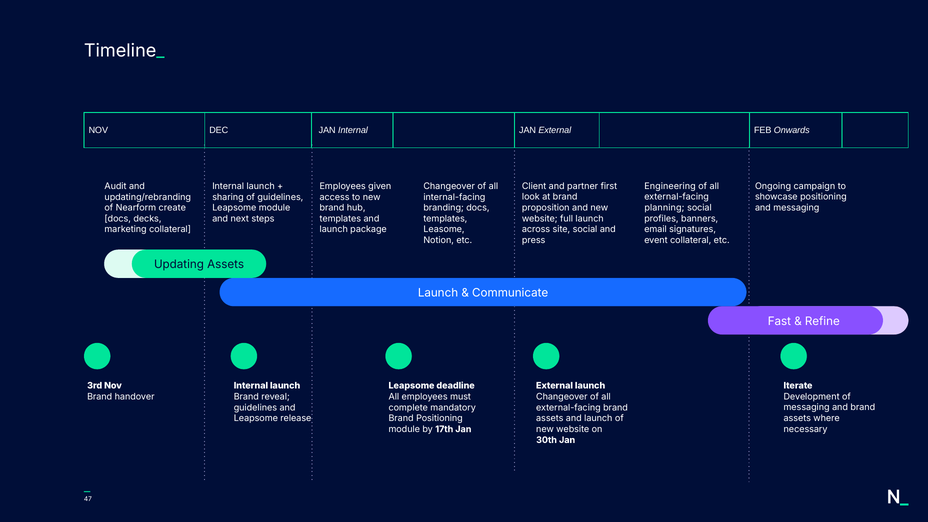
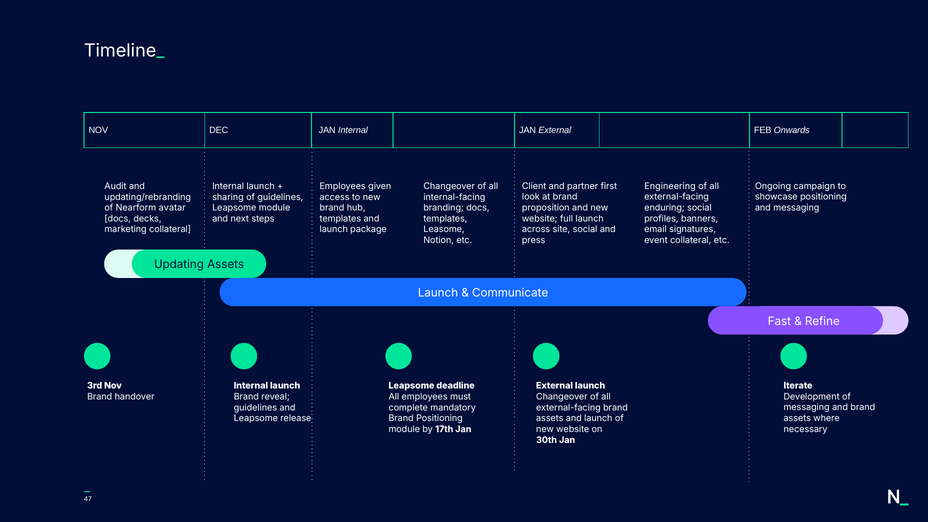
create: create -> avatar
planning: planning -> enduring
